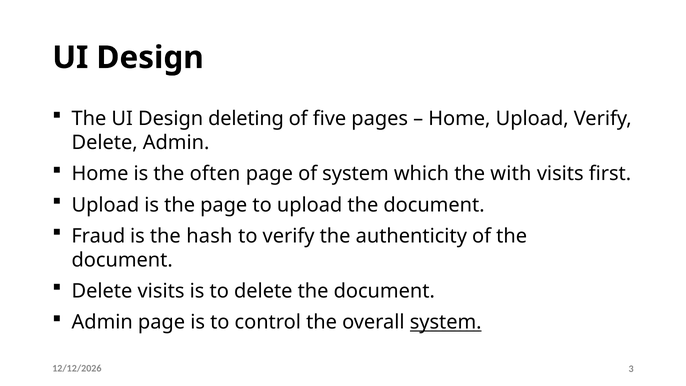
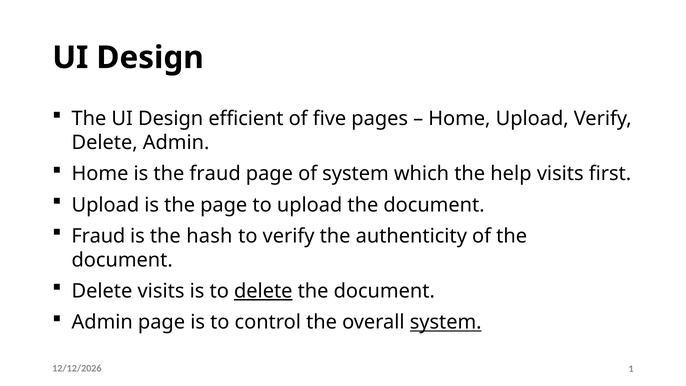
deleting: deleting -> efficient
the often: often -> fraud
with: with -> help
delete at (263, 291) underline: none -> present
3: 3 -> 1
